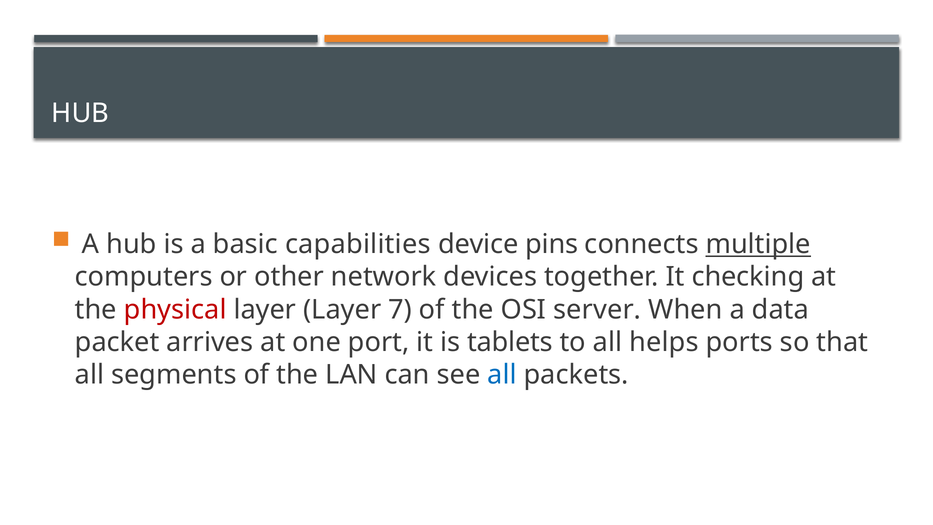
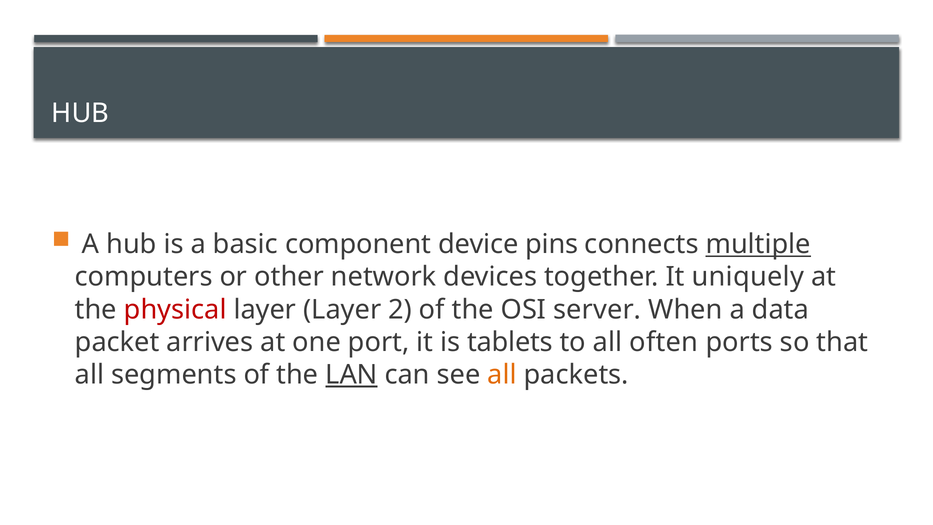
capabilities: capabilities -> component
checking: checking -> uniquely
7: 7 -> 2
helps: helps -> often
LAN underline: none -> present
all at (502, 375) colour: blue -> orange
